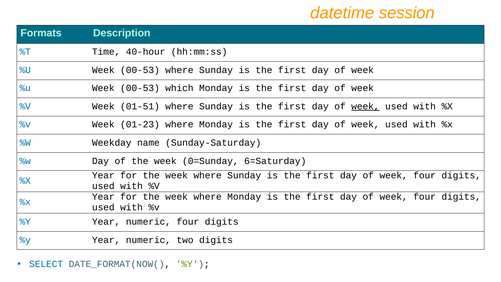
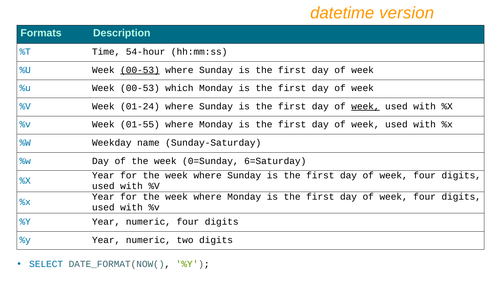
session: session -> version
40-hour: 40-hour -> 54-hour
00-53 at (140, 70) underline: none -> present
01-51: 01-51 -> 01-24
01-23: 01-23 -> 01-55
